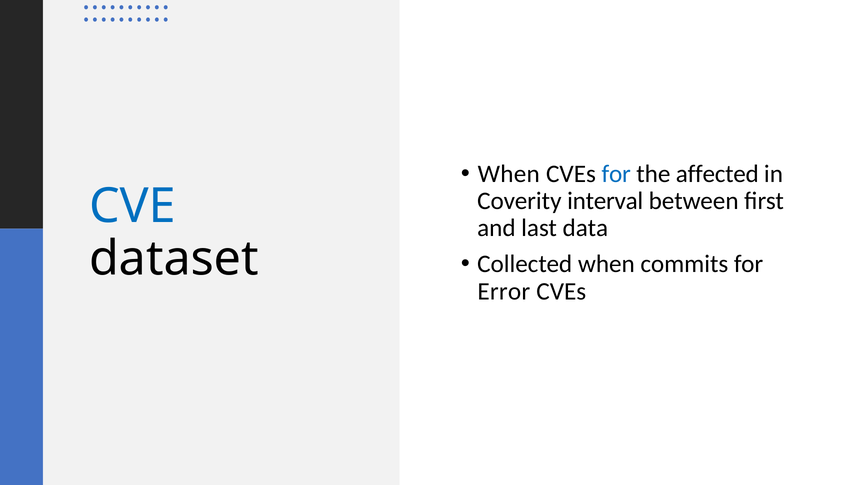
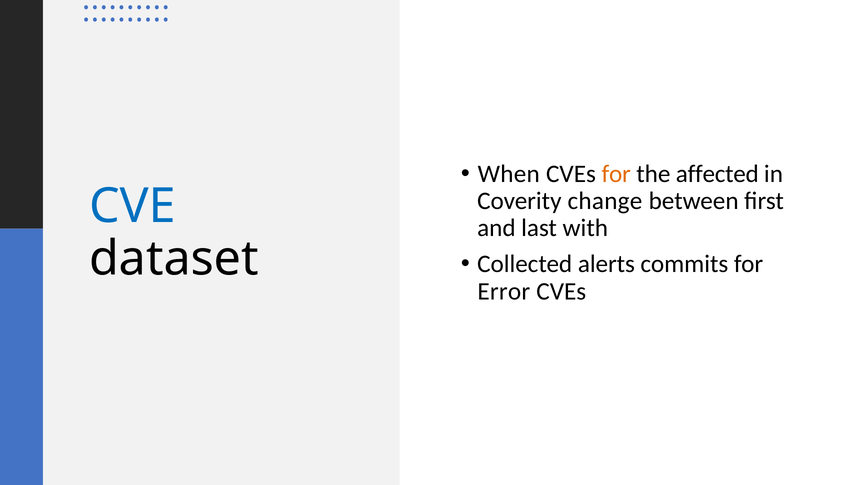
for at (616, 174) colour: blue -> orange
interval: interval -> change
data: data -> with
Collected when: when -> alerts
